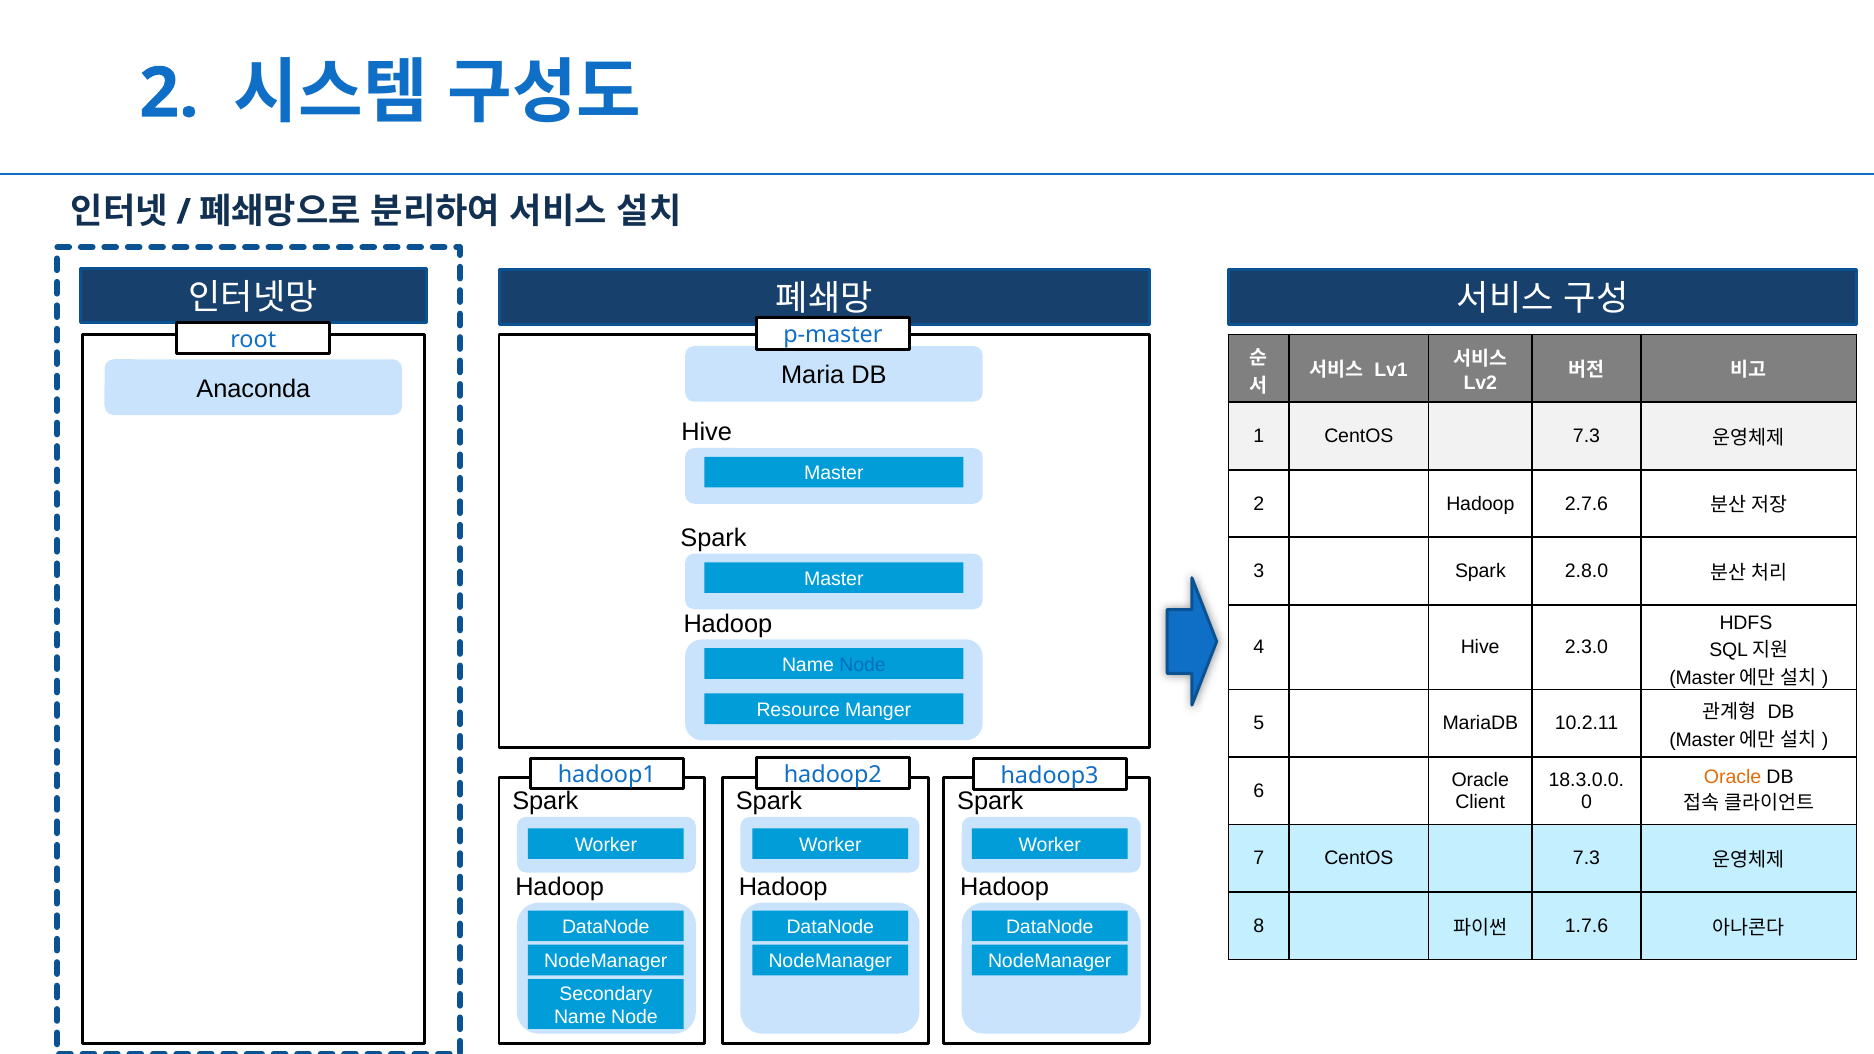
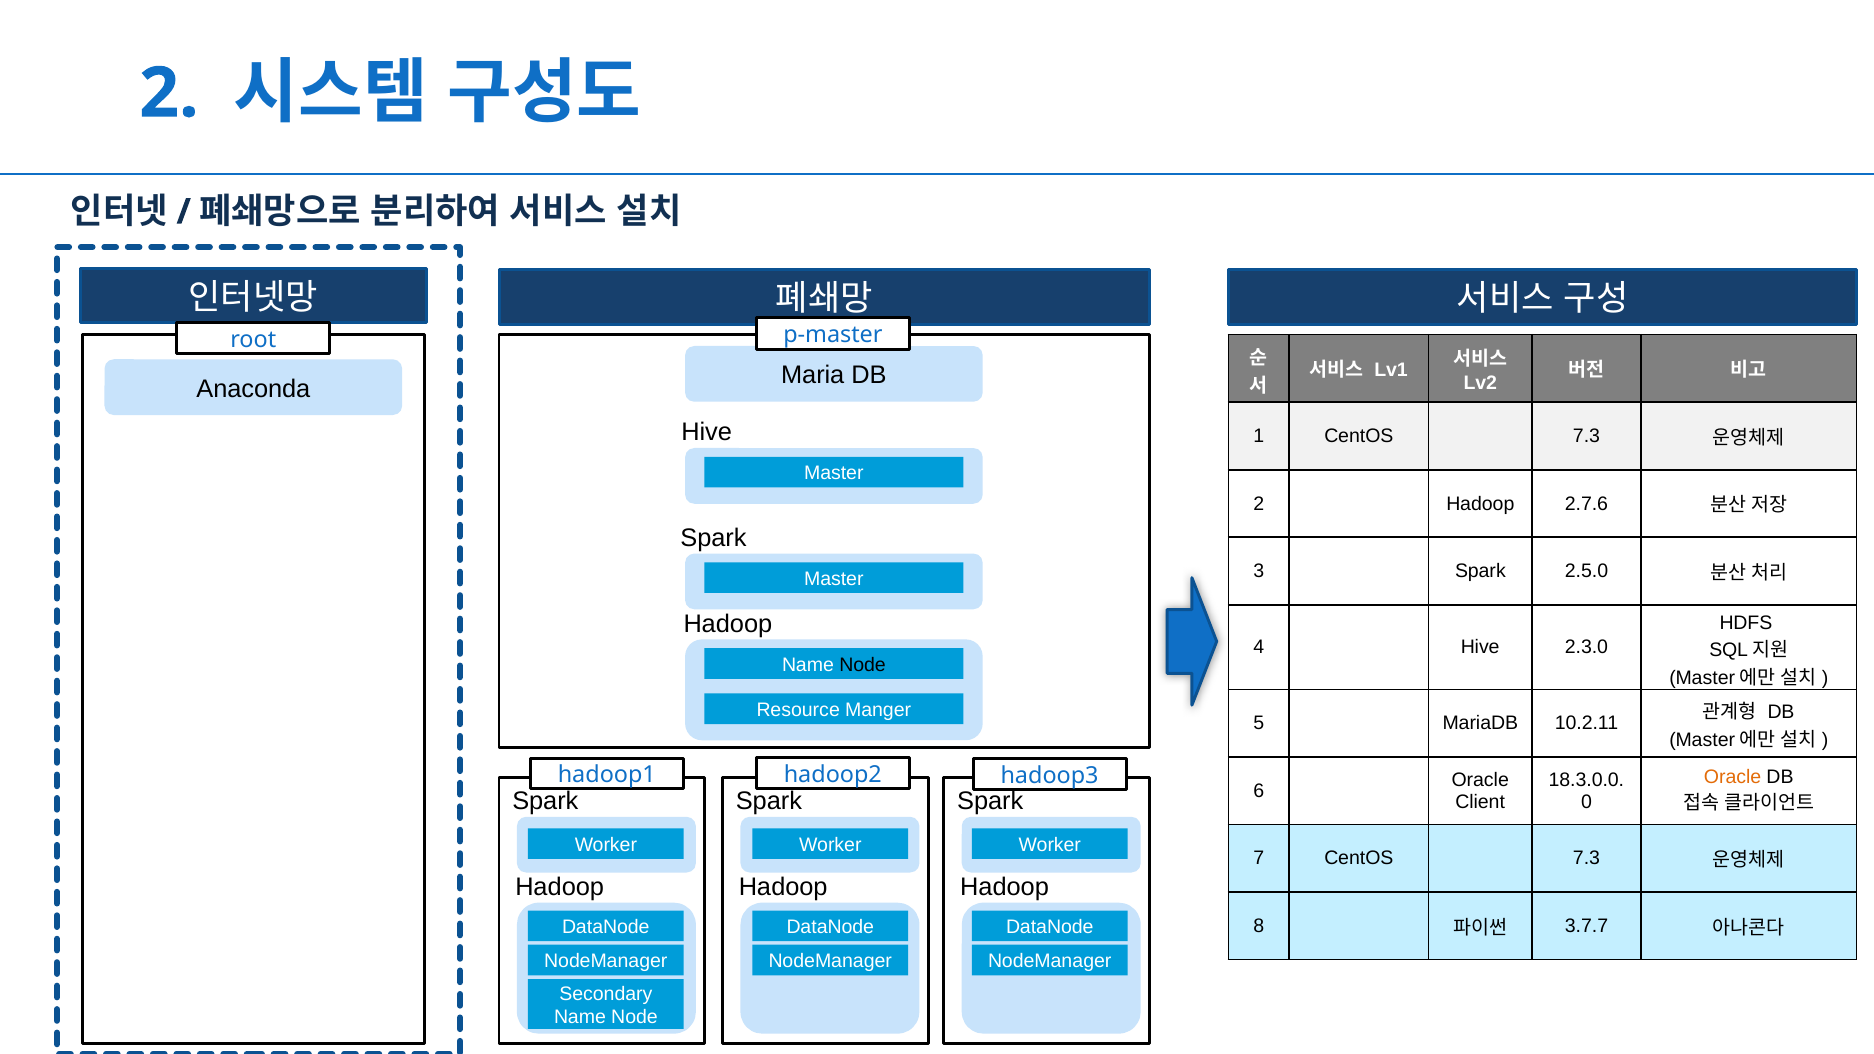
2.8.0: 2.8.0 -> 2.5.0
Node at (863, 665) colour: blue -> black
1.7.6: 1.7.6 -> 3.7.7
